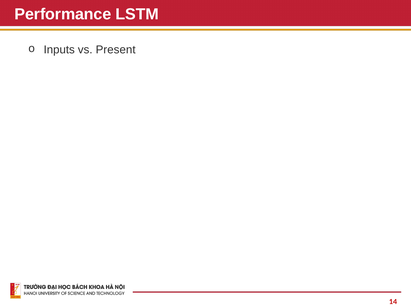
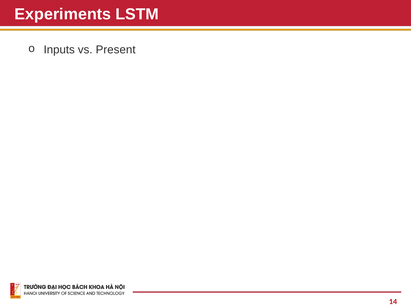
Performance: Performance -> Experiments
